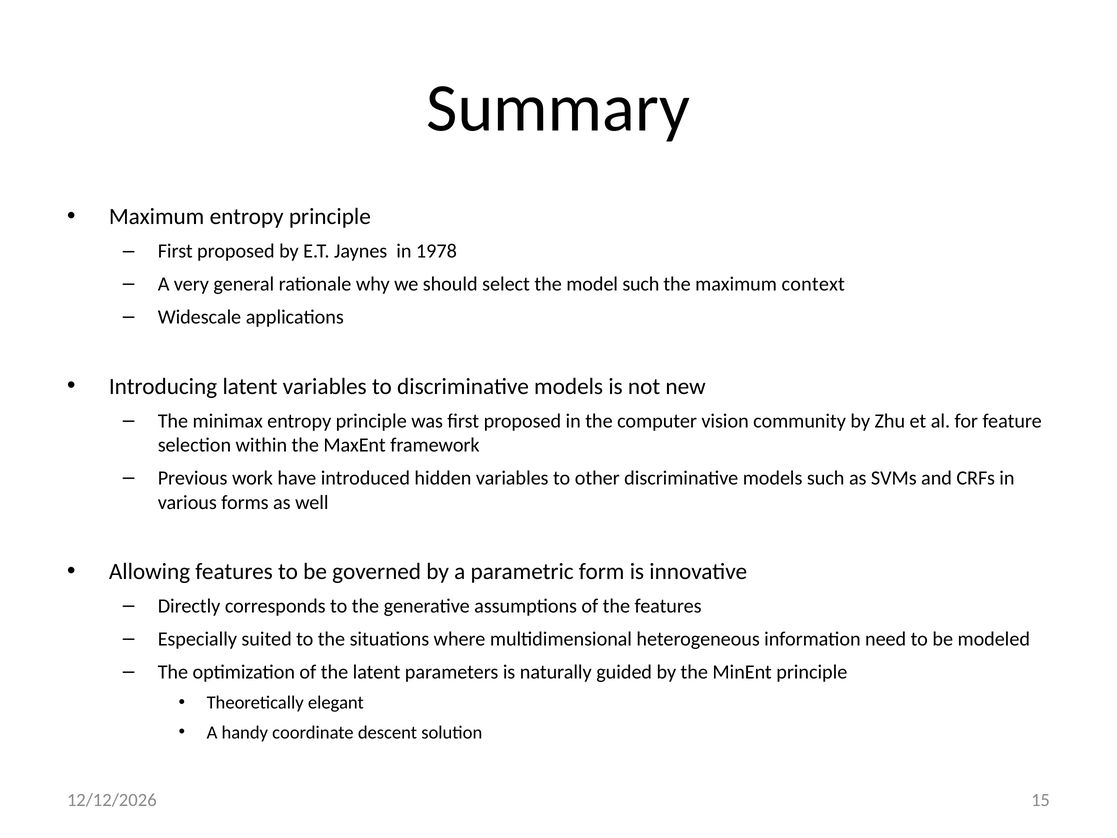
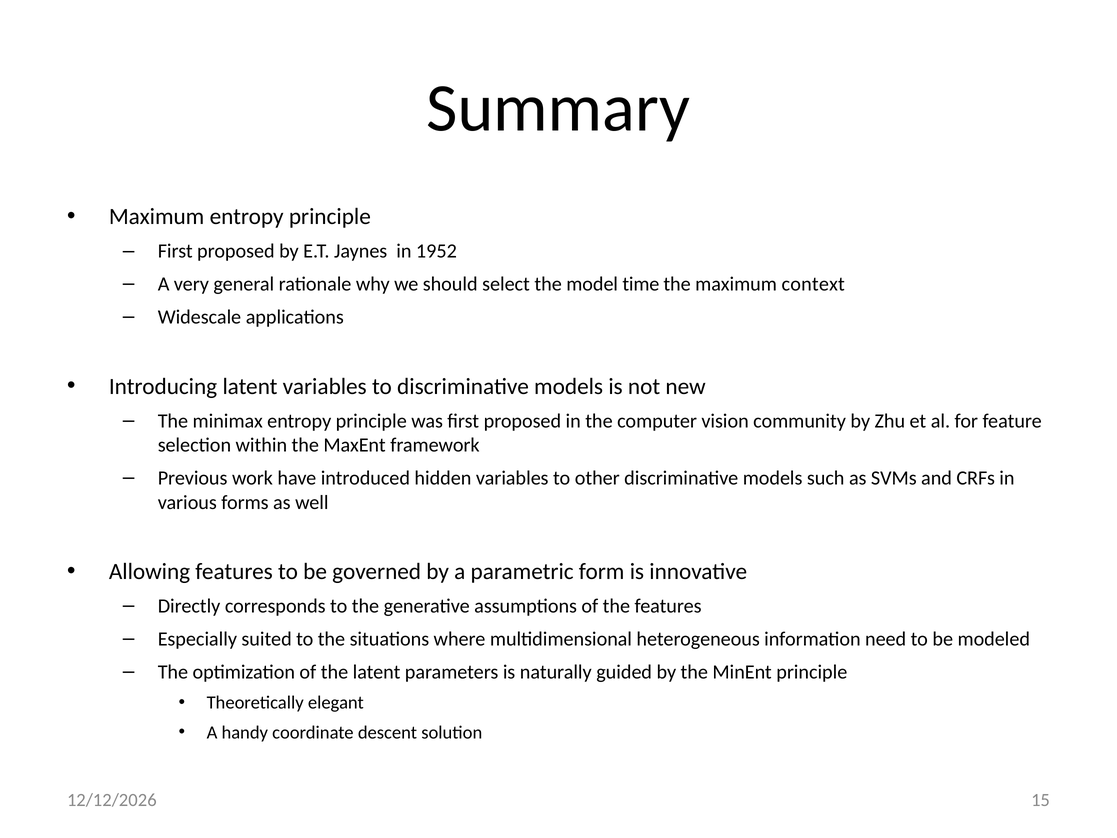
1978: 1978 -> 1952
model such: such -> time
